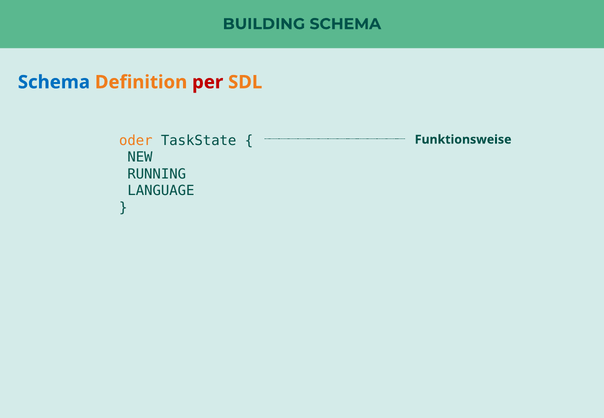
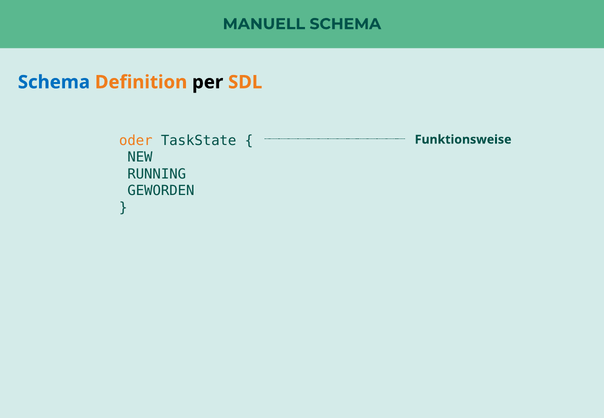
BUILDING: BUILDING -> MANUELL
per colour: red -> black
LANGUAGE: LANGUAGE -> GEWORDEN
